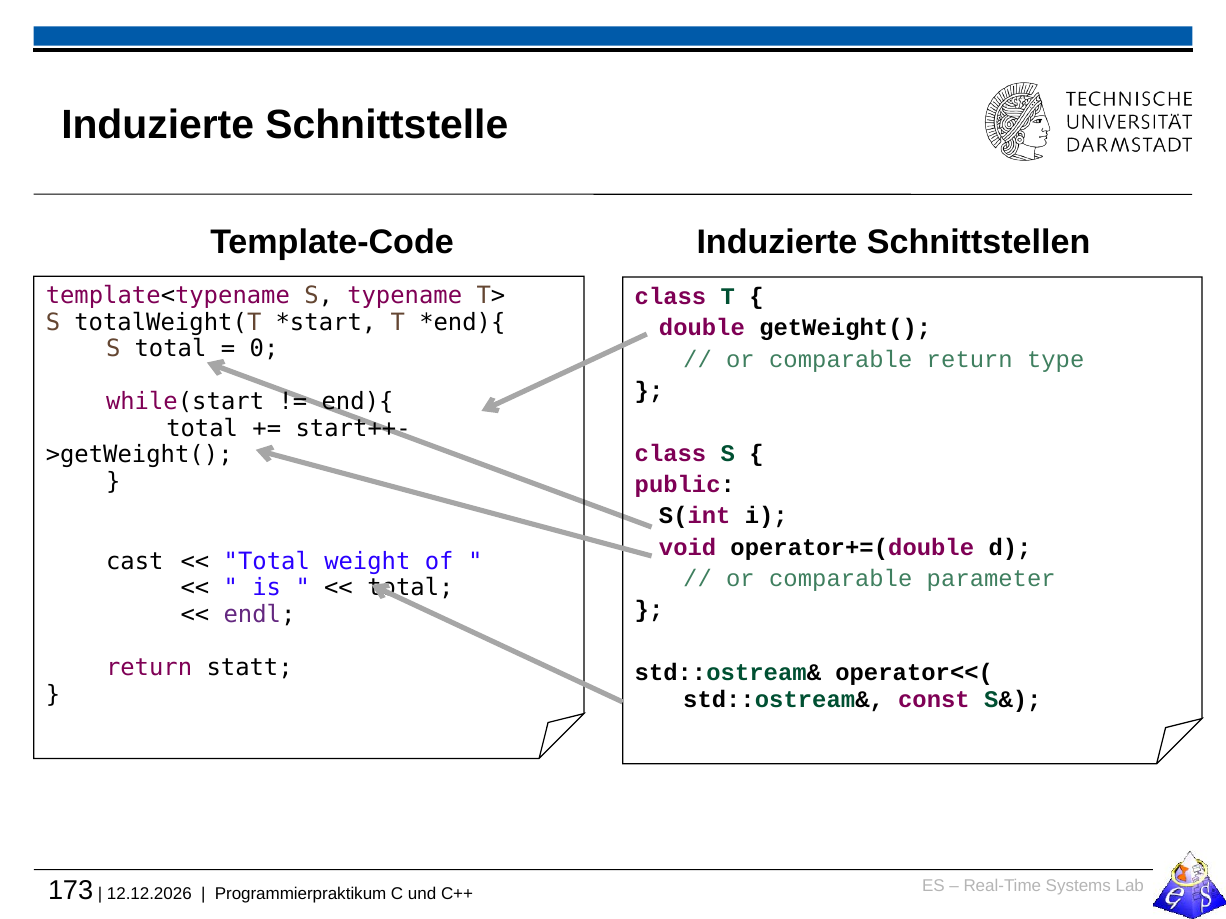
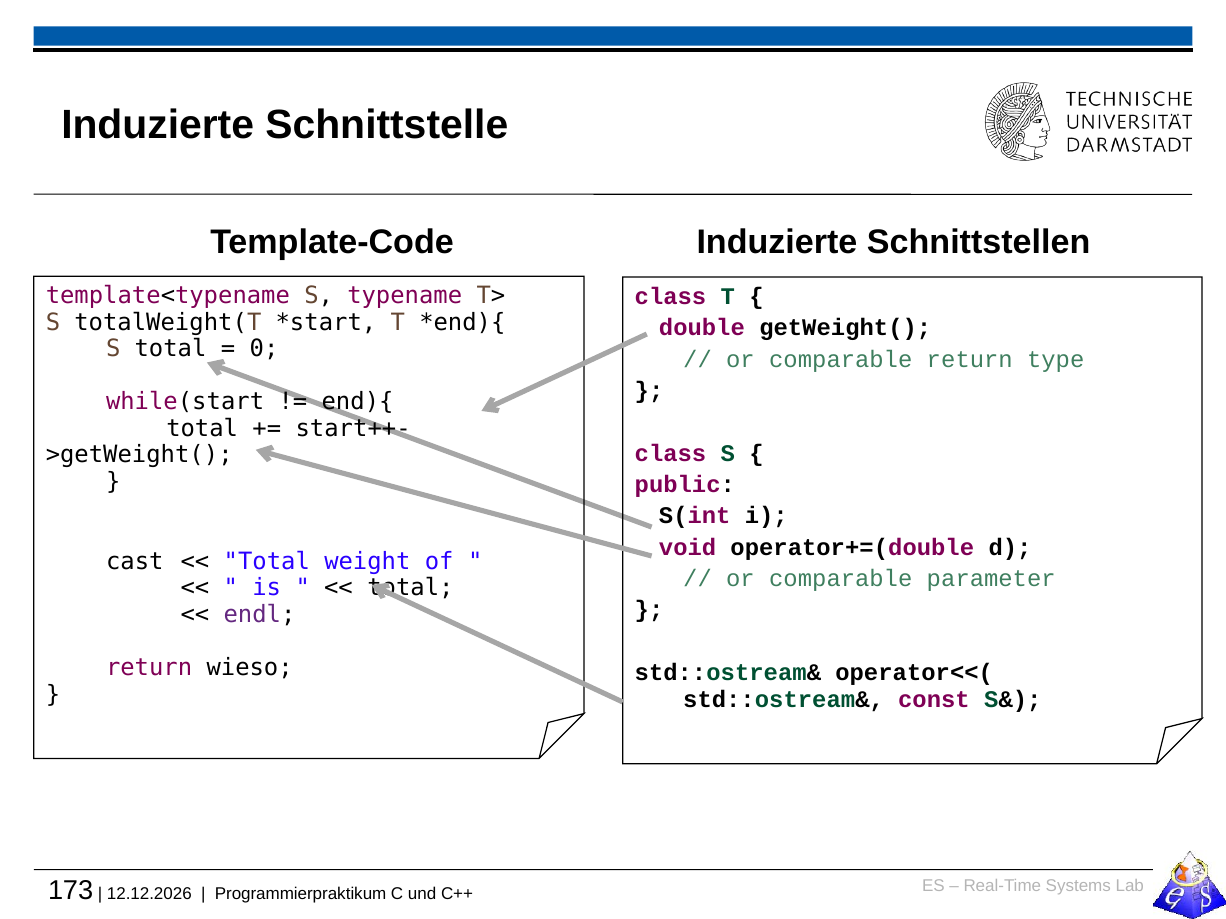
statt: statt -> wieso
